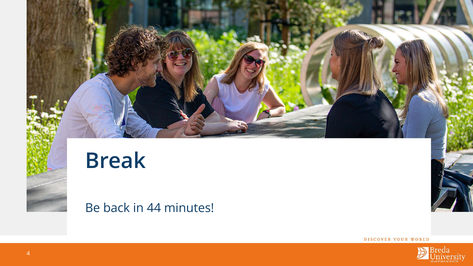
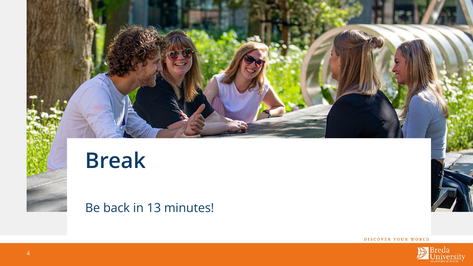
44: 44 -> 13
